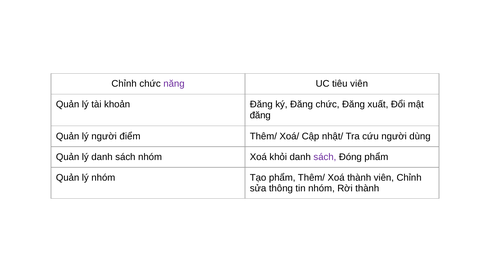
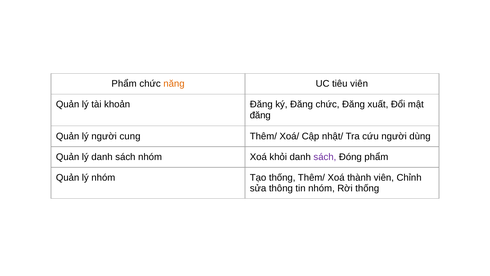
Chỉnh at (124, 84): Chỉnh -> Phẩm
năng colour: purple -> orange
điểm: điểm -> cung
Tạo phẩm: phẩm -> thống
Rời thành: thành -> thống
